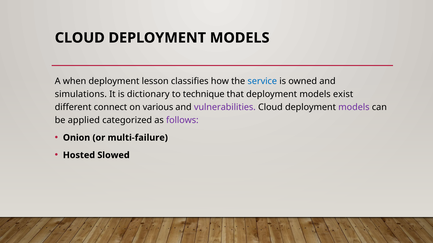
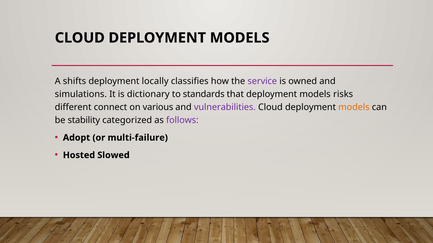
when: when -> shifts
lesson: lesson -> locally
service colour: blue -> purple
technique: technique -> standards
exist: exist -> risks
models at (354, 107) colour: purple -> orange
applied: applied -> stability
Onion: Onion -> Adopt
